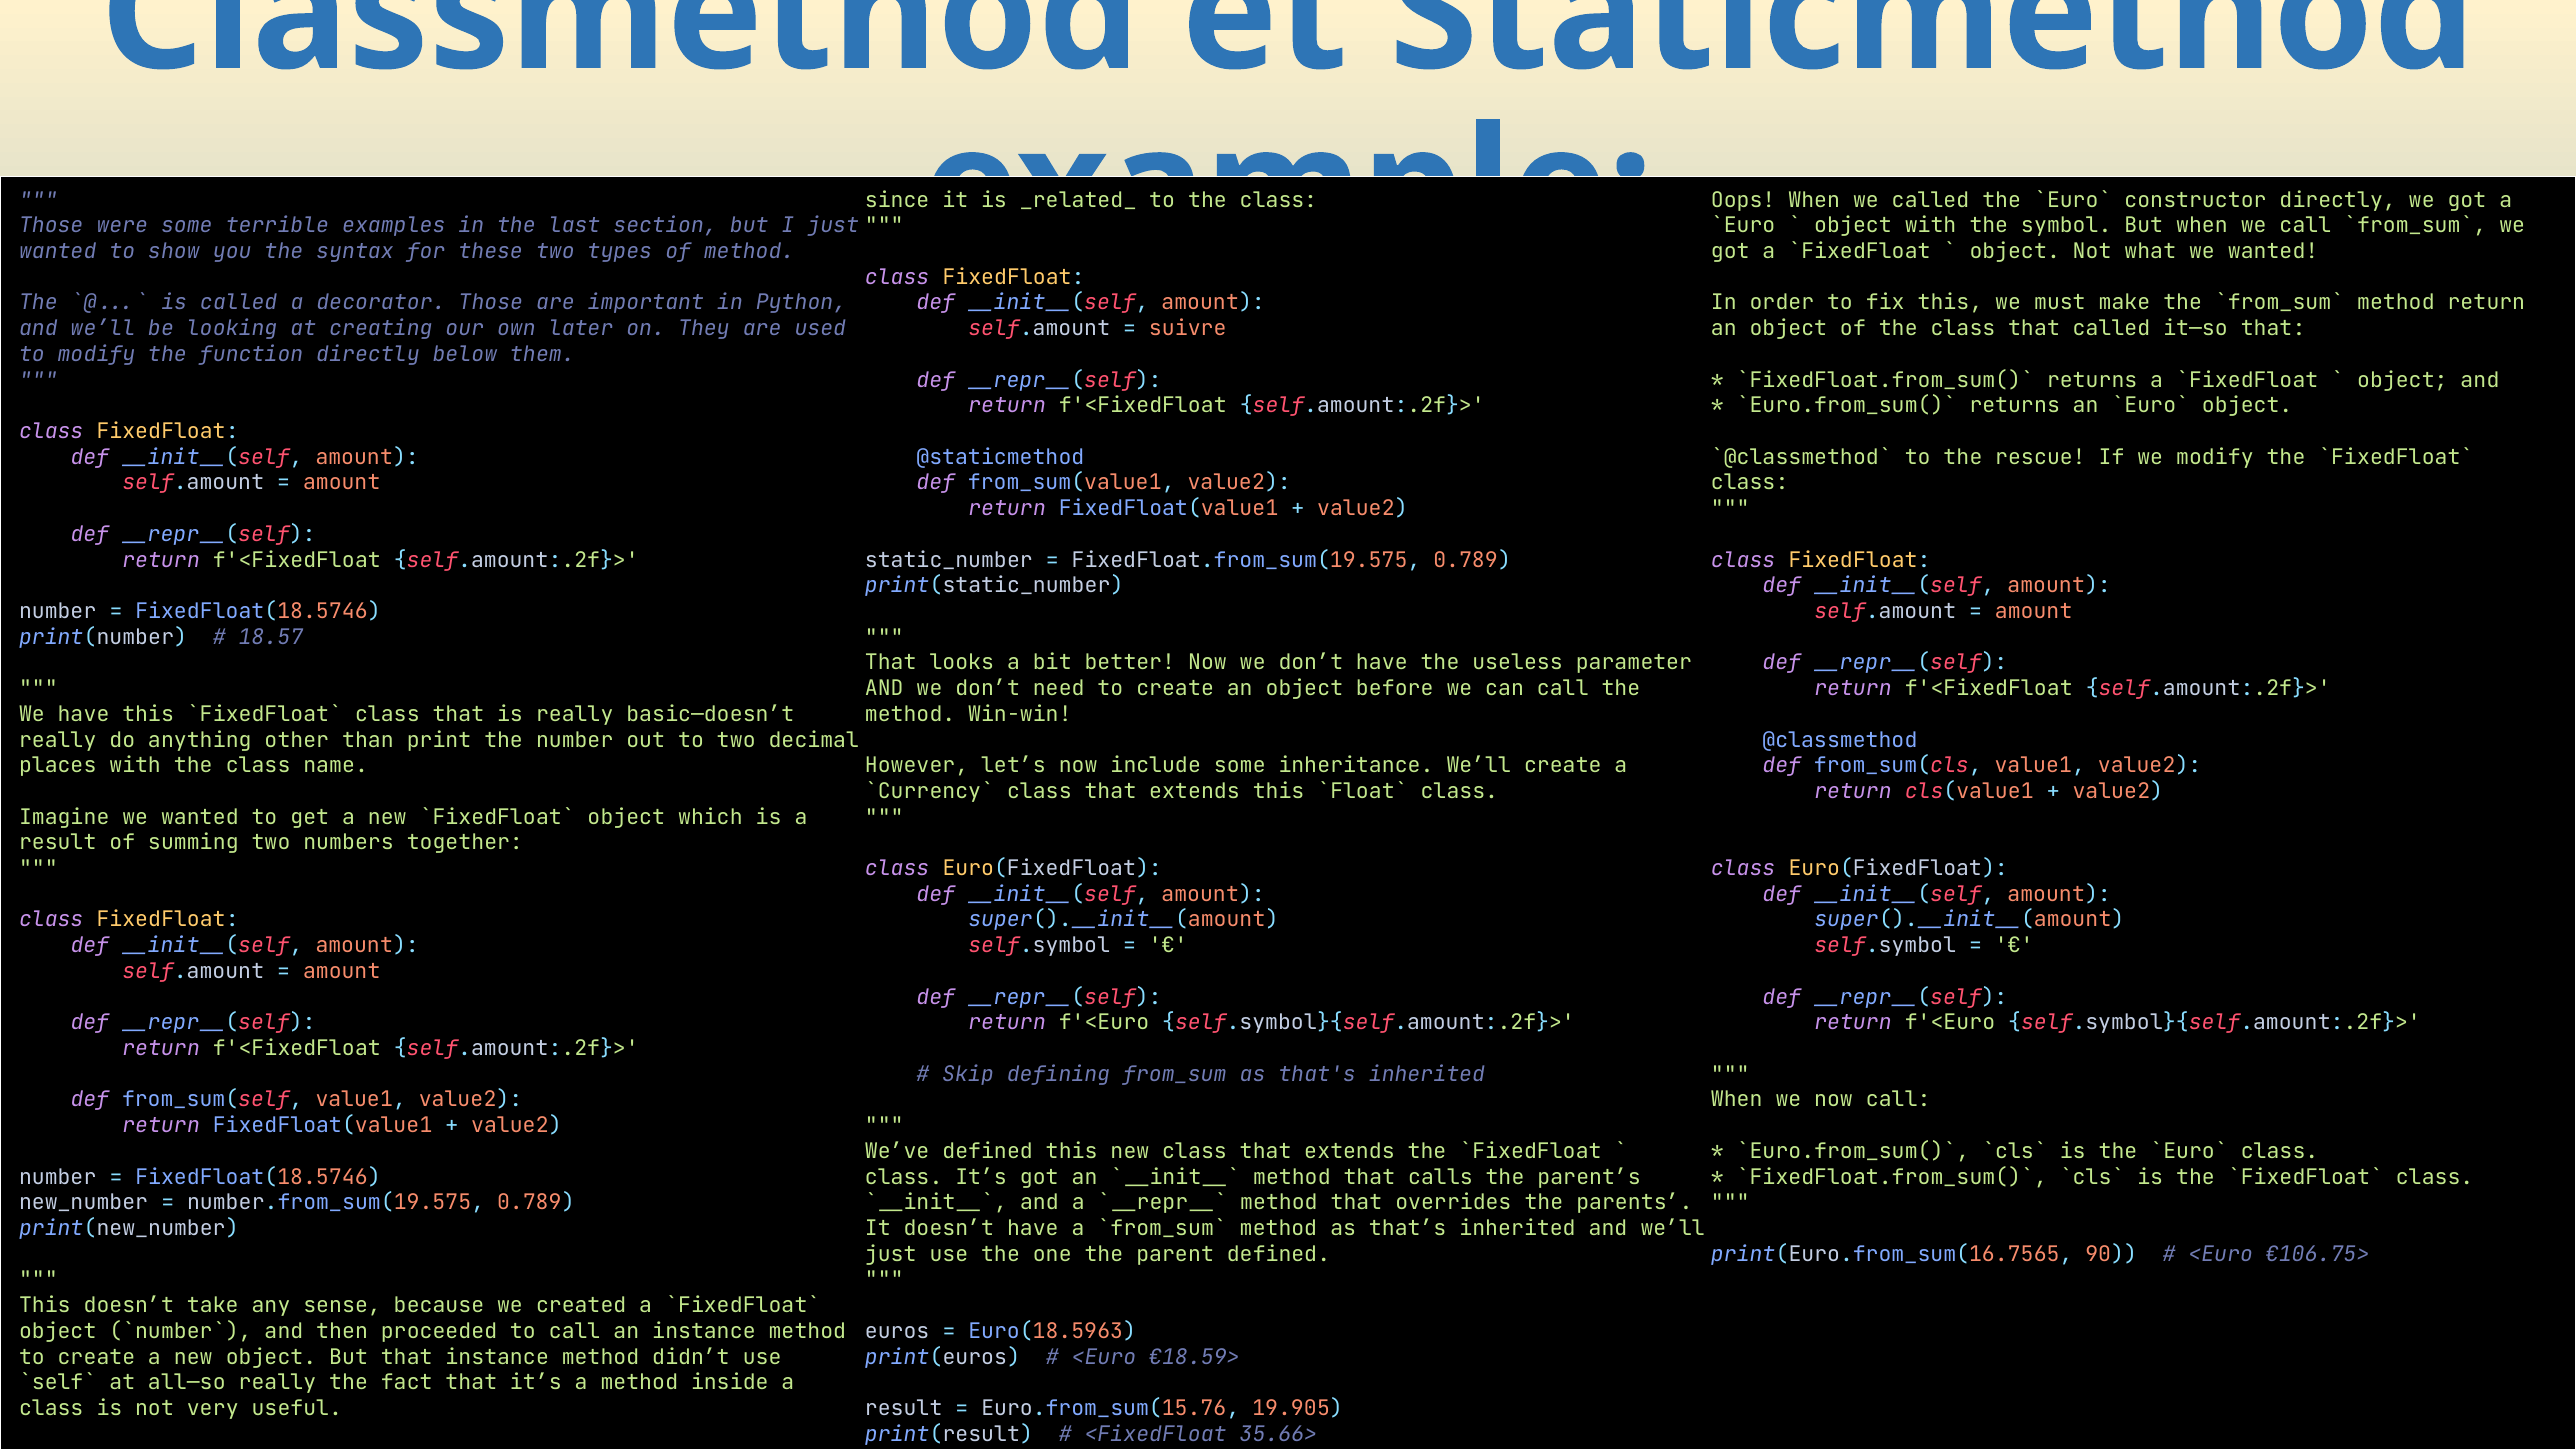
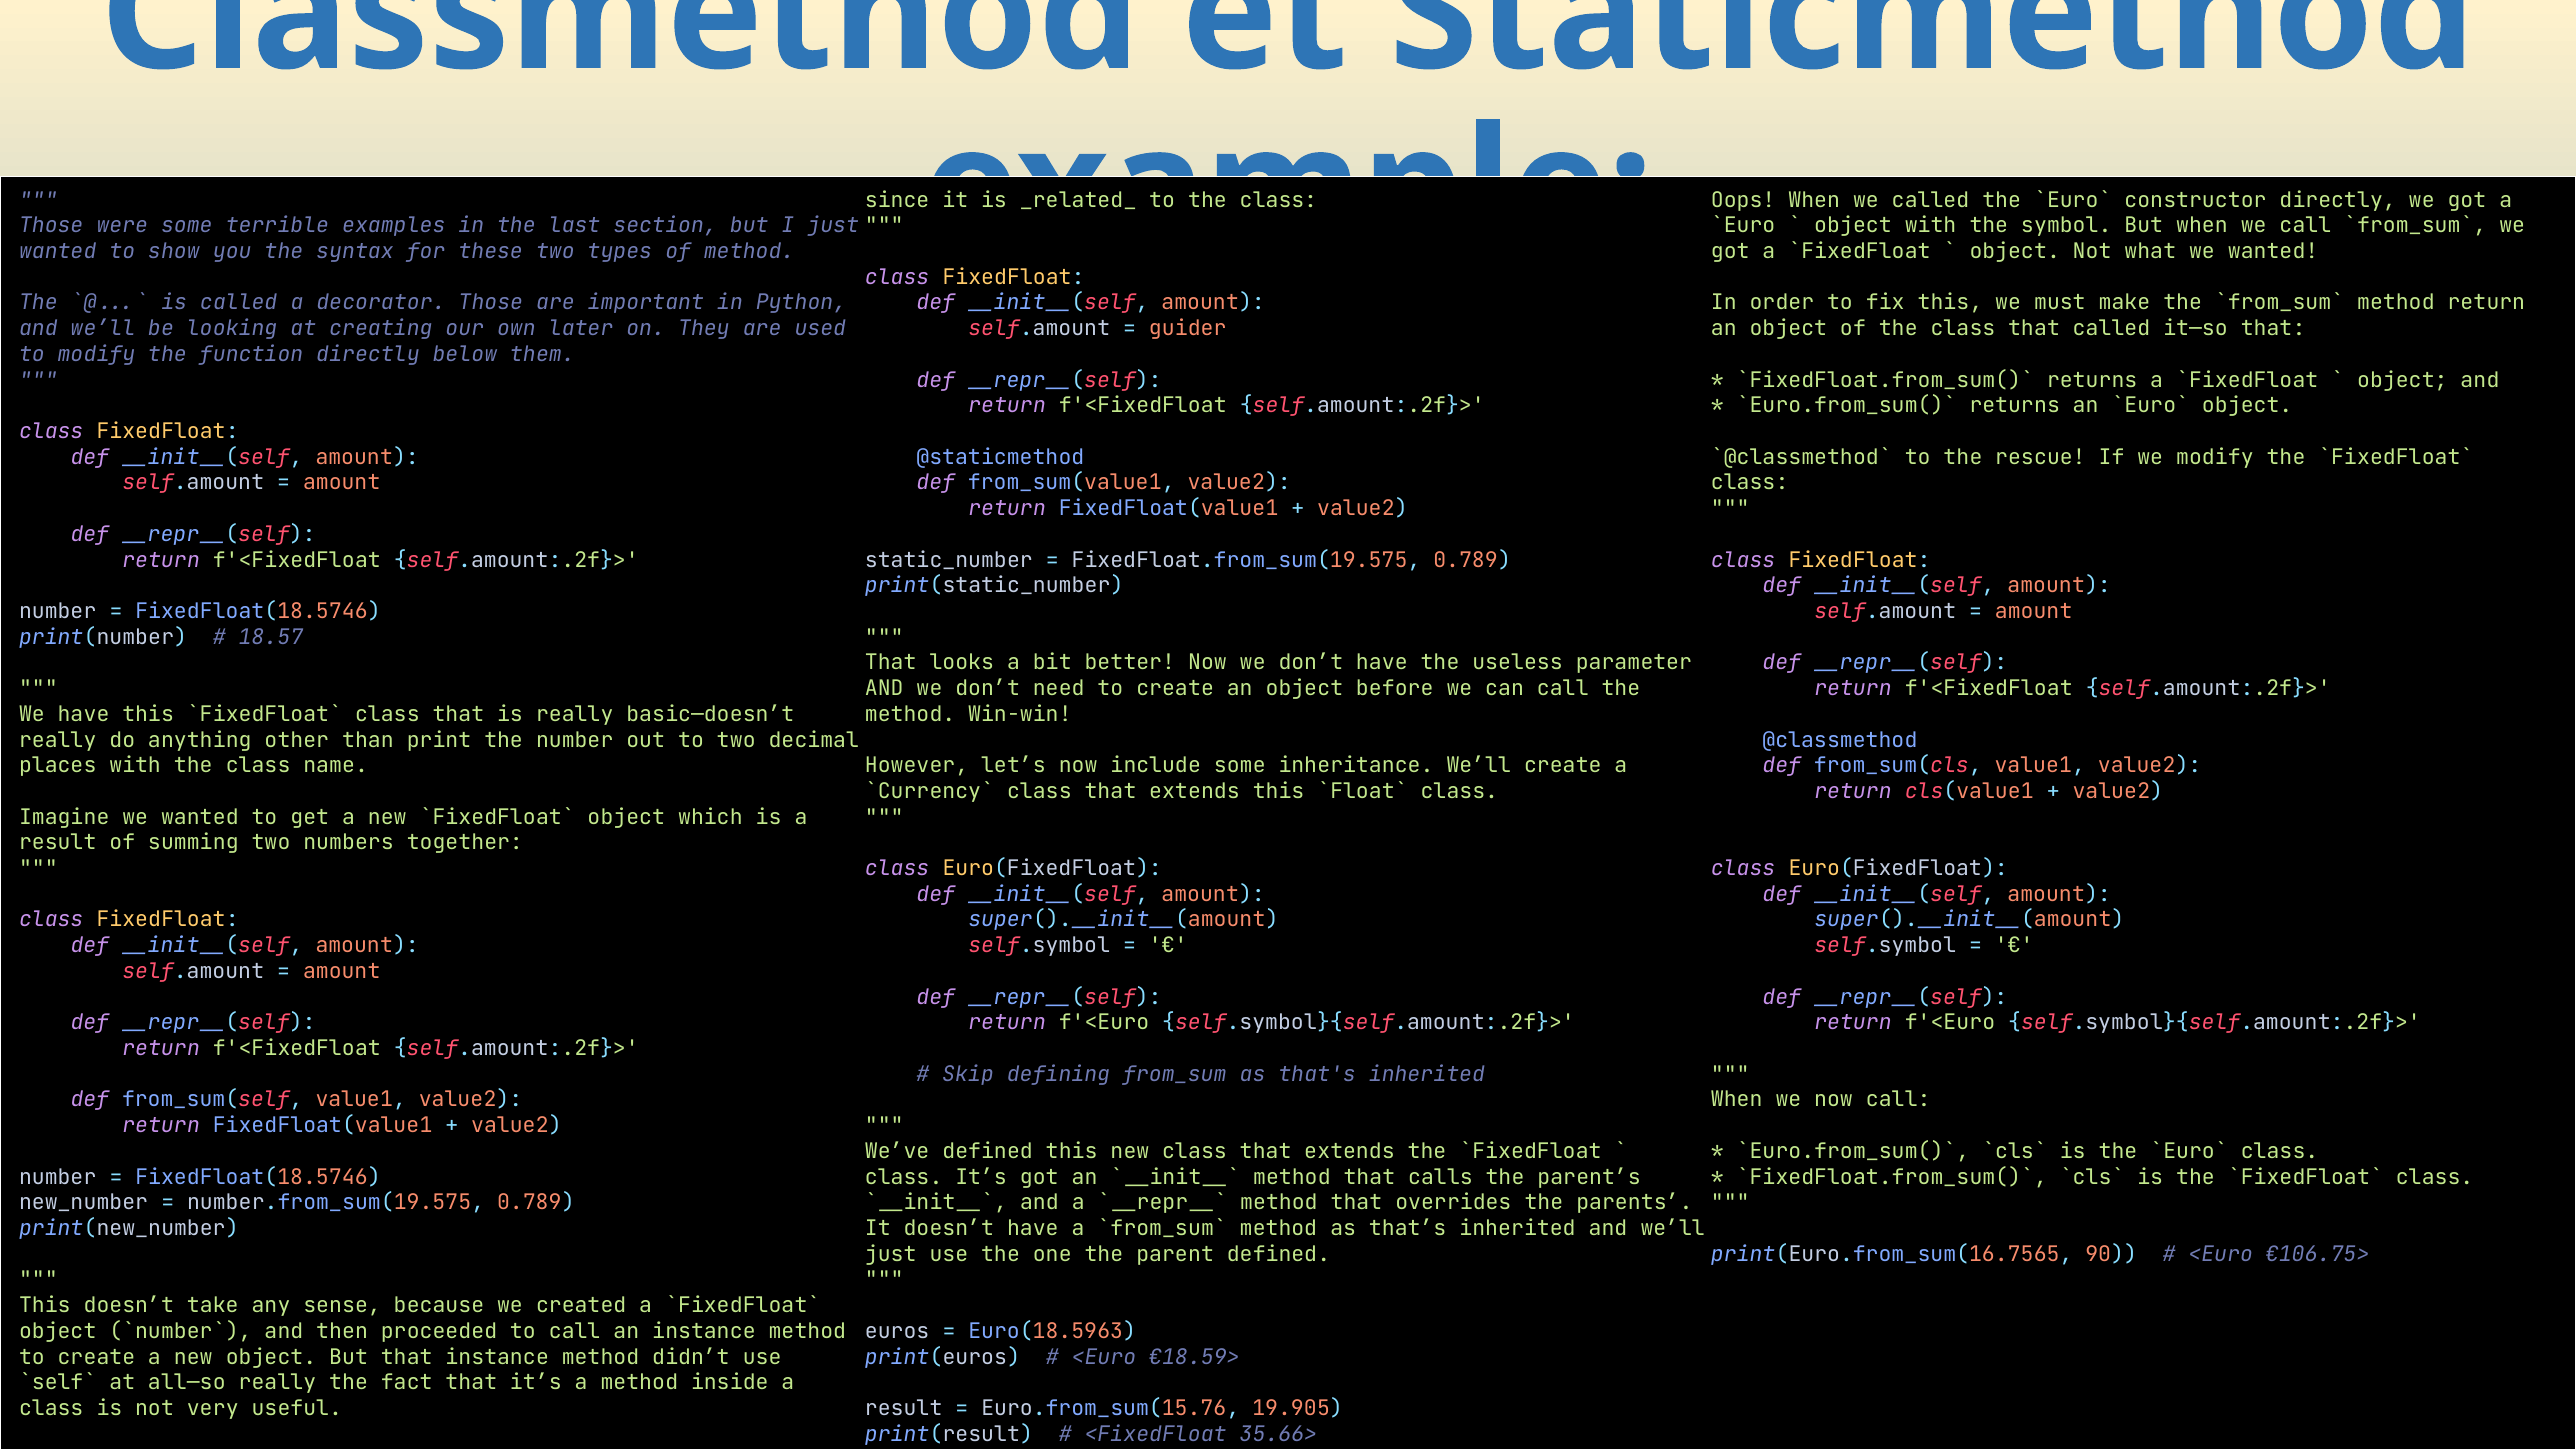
suivre: suivre -> guider
